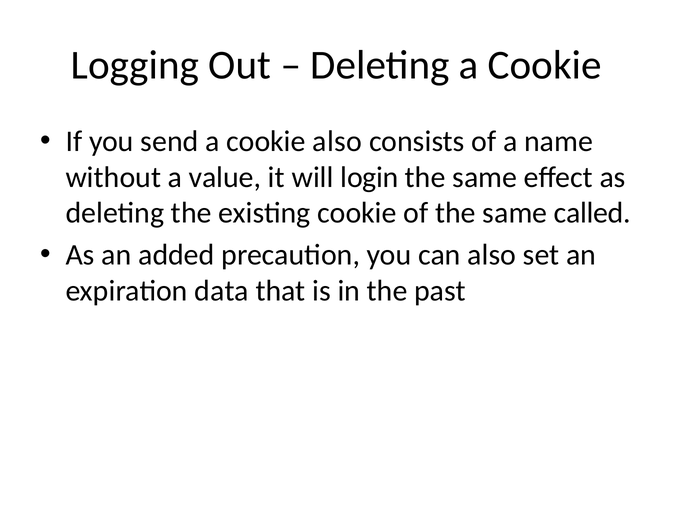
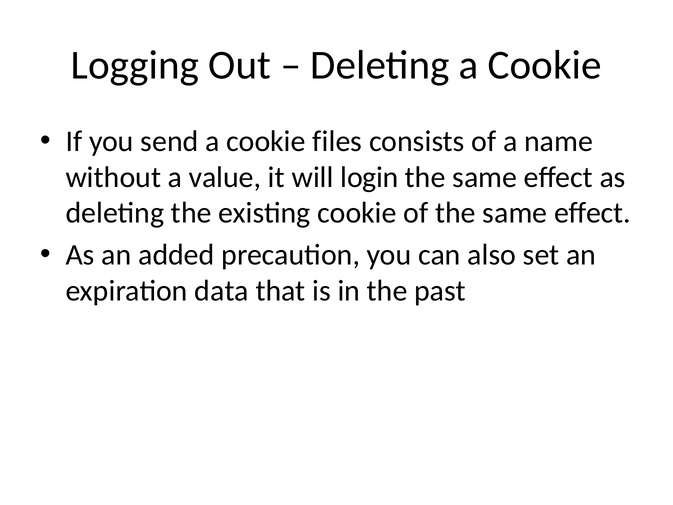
cookie also: also -> files
of the same called: called -> effect
